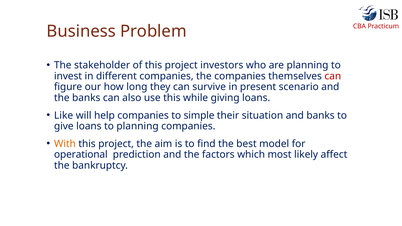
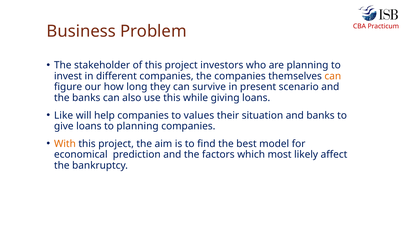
can at (333, 76) colour: red -> orange
simple: simple -> values
operational: operational -> economical
